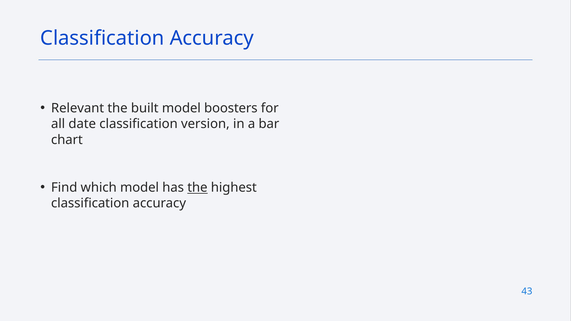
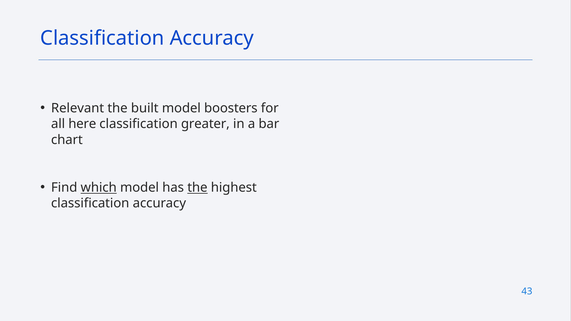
date: date -> here
version: version -> greater
which underline: none -> present
